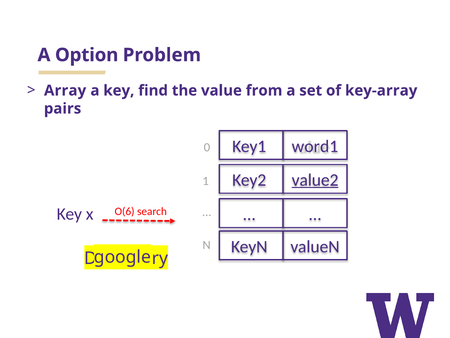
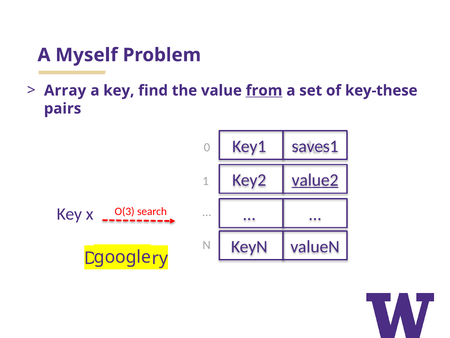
Option: Option -> Myself
from underline: none -> present
key-array: key-array -> key-these
word1: word1 -> saves1
O(6: O(6 -> O(3
